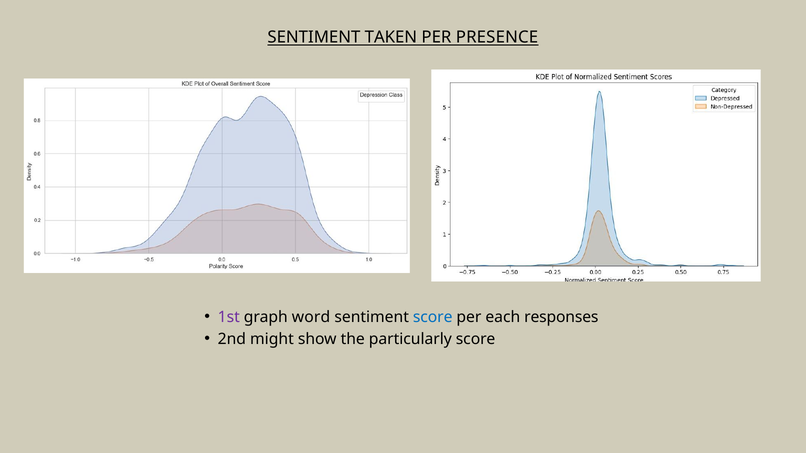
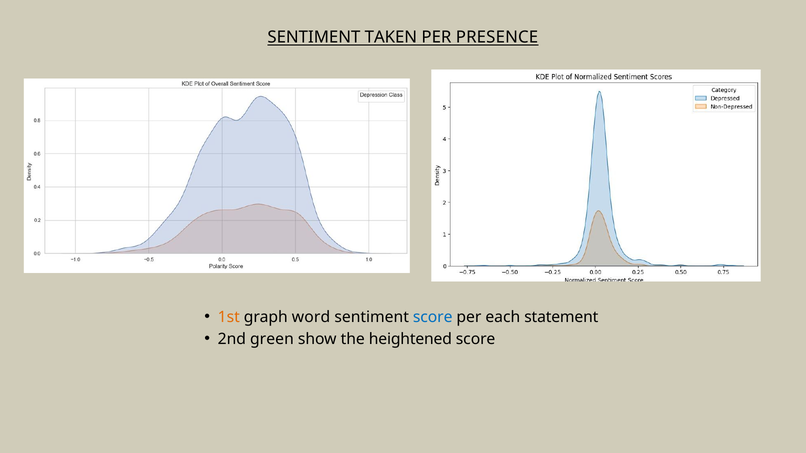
1st colour: purple -> orange
responses: responses -> statement
might: might -> green
particularly: particularly -> heightened
